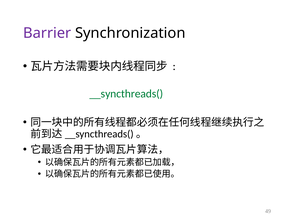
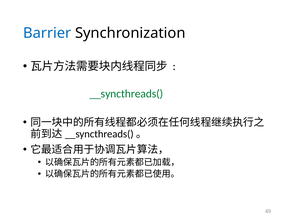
Barrier colour: purple -> blue
